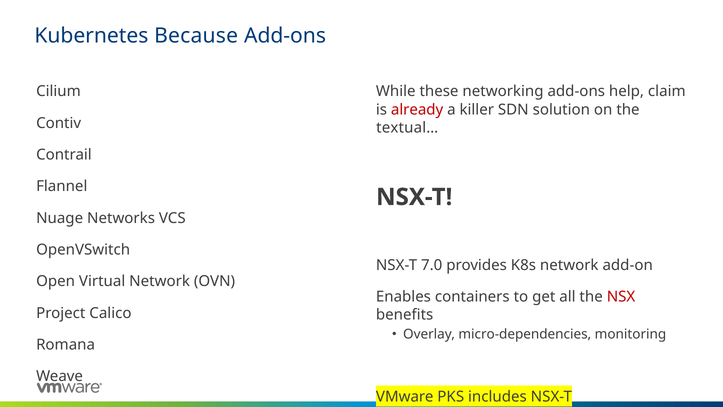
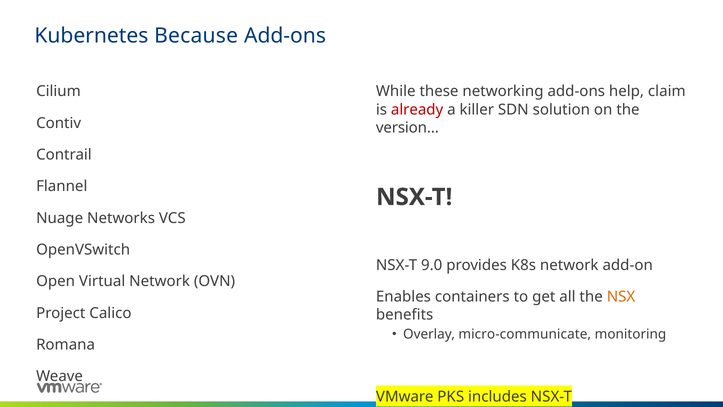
textual…: textual… -> version…
7.0: 7.0 -> 9.0
NSX colour: red -> orange
micro-dependencies: micro-dependencies -> micro-communicate
